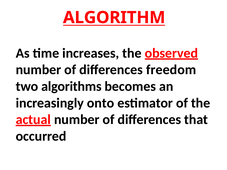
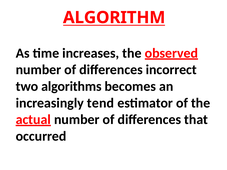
freedom: freedom -> incorrect
onto: onto -> tend
